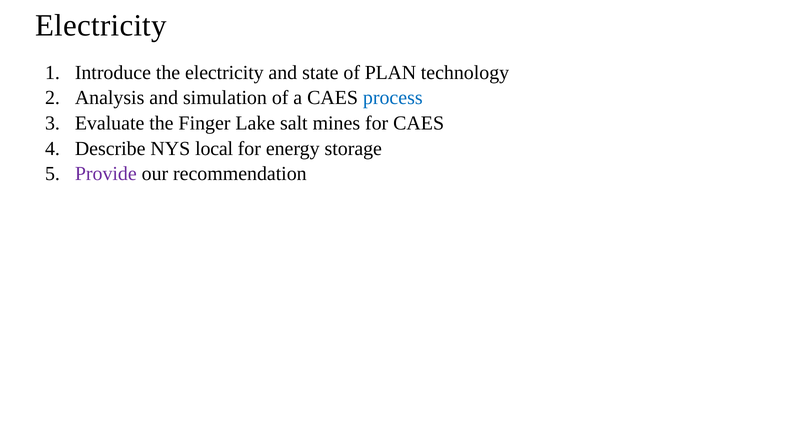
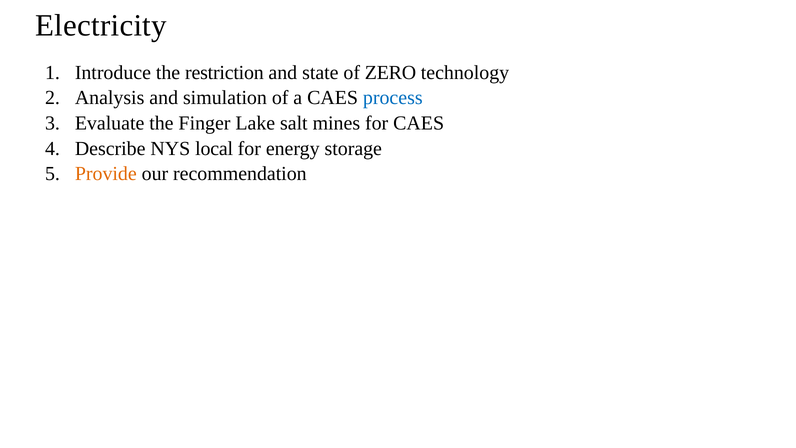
the electricity: electricity -> restriction
PLAN: PLAN -> ZERO
Provide colour: purple -> orange
